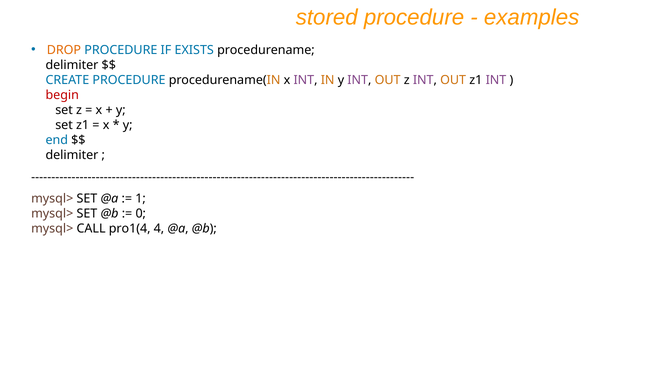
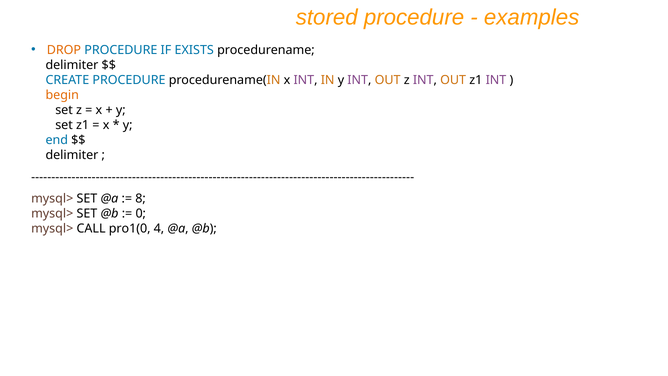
begin colour: red -> orange
1: 1 -> 8
pro1(4: pro1(4 -> pro1(0
